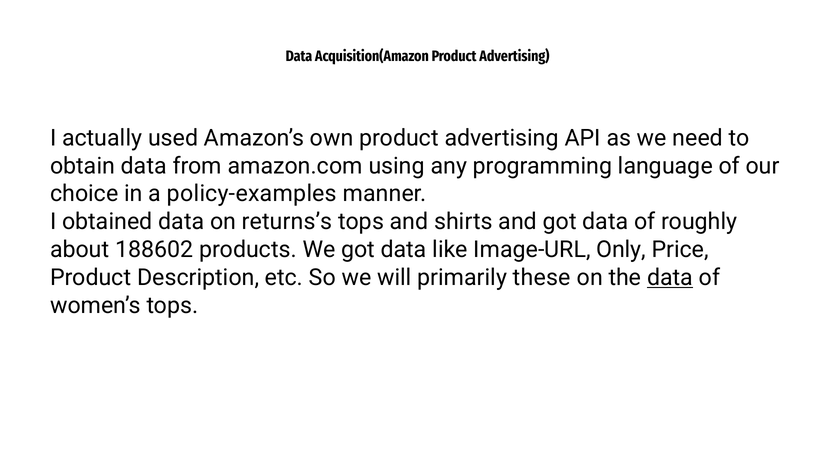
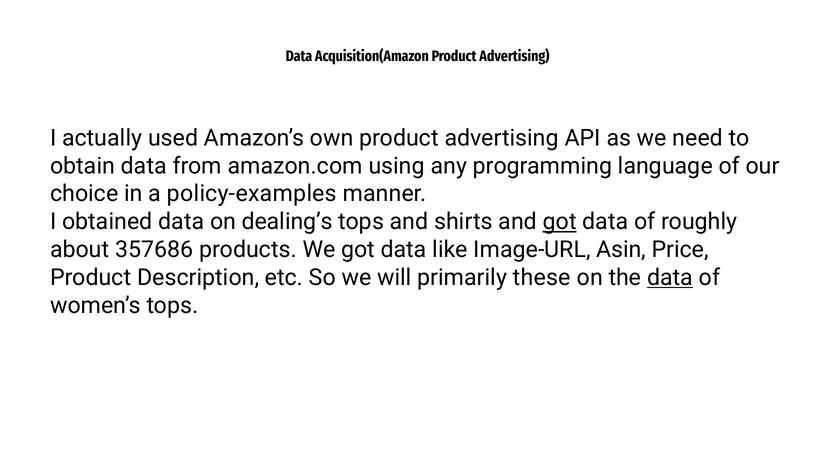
returns’s: returns’s -> dealing’s
got at (560, 222) underline: none -> present
188602: 188602 -> 357686
Only: Only -> Asin
